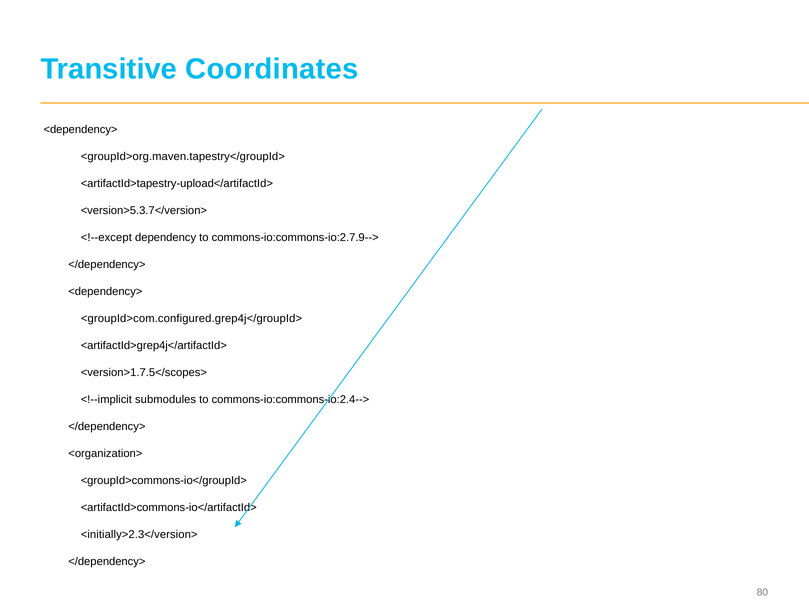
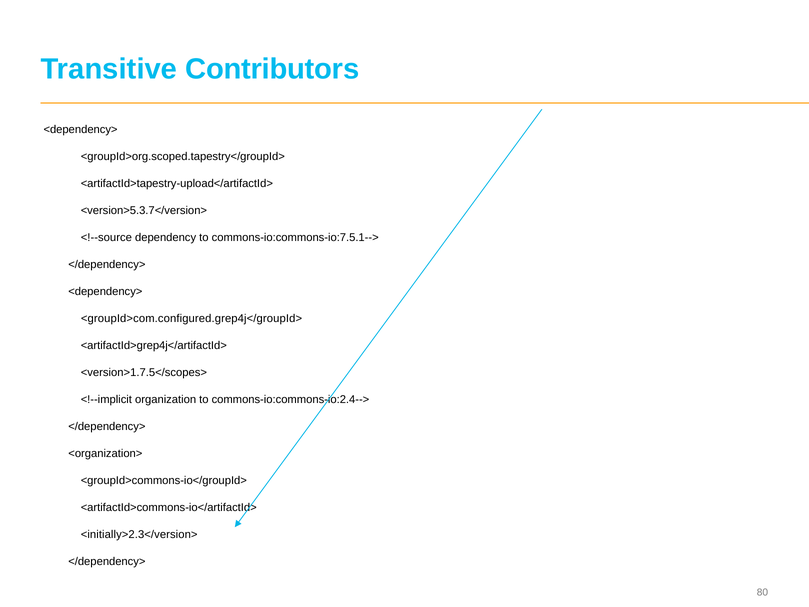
Coordinates: Coordinates -> Contributors
<groupId>org.maven.tapestry</groupId>: <groupId>org.maven.tapestry</groupId> -> <groupId>org.scoped.tapestry</groupId>
<!--except: <!--except -> <!--source
commons-io:commons-io:2.7.9-->: commons-io:commons-io:2.7.9--> -> commons-io:commons-io:7.5.1-->
submodules: submodules -> organization
